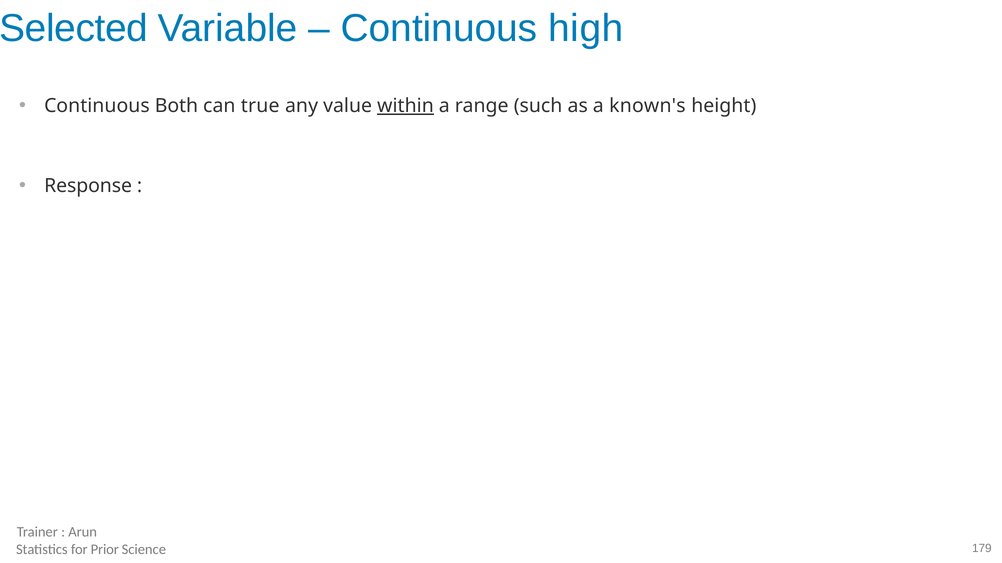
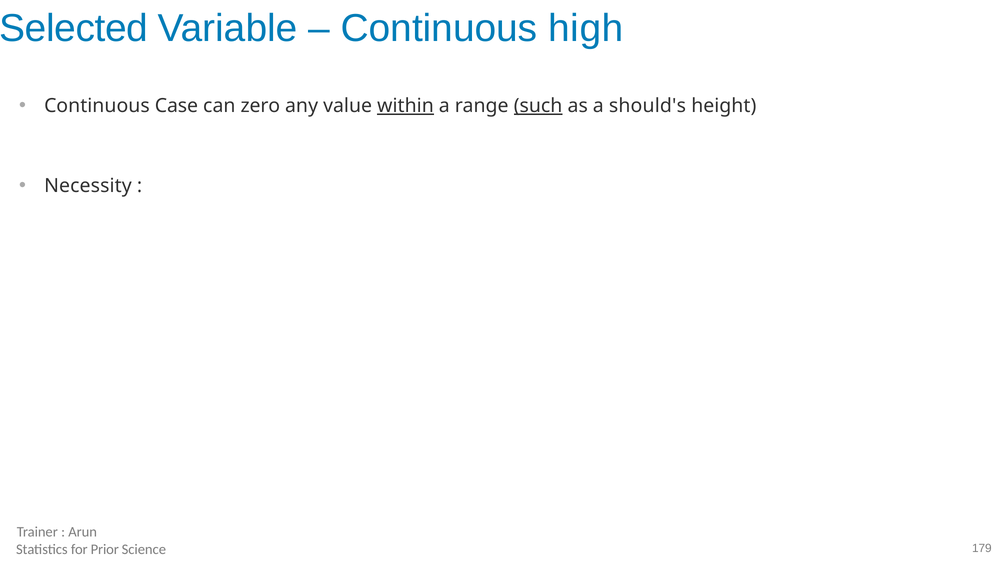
Both: Both -> Case
true: true -> zero
such underline: none -> present
known's: known's -> should's
Response: Response -> Necessity
